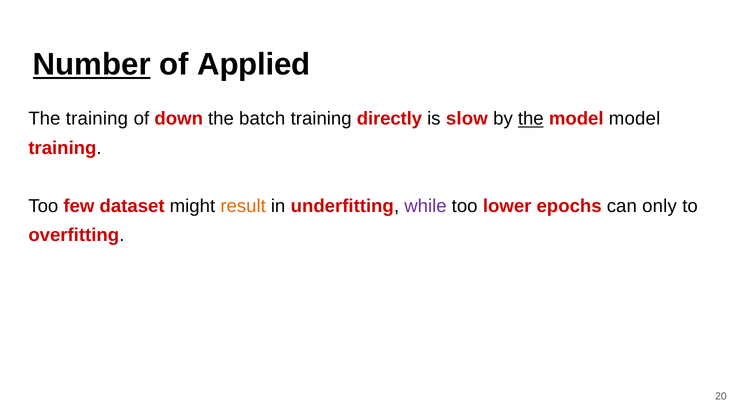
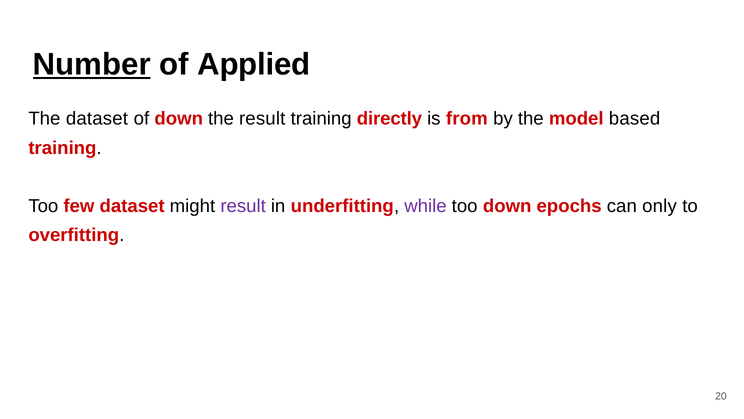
The training: training -> dataset
the batch: batch -> result
slow: slow -> from
the at (531, 119) underline: present -> none
model model: model -> based
result at (243, 206) colour: orange -> purple
too lower: lower -> down
